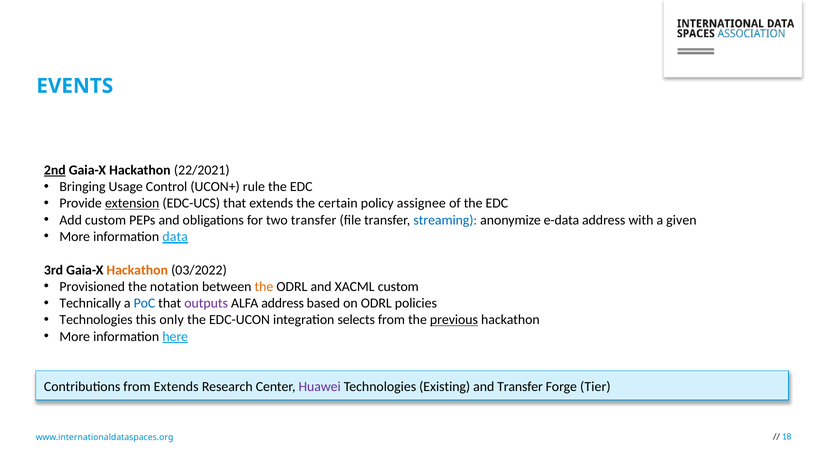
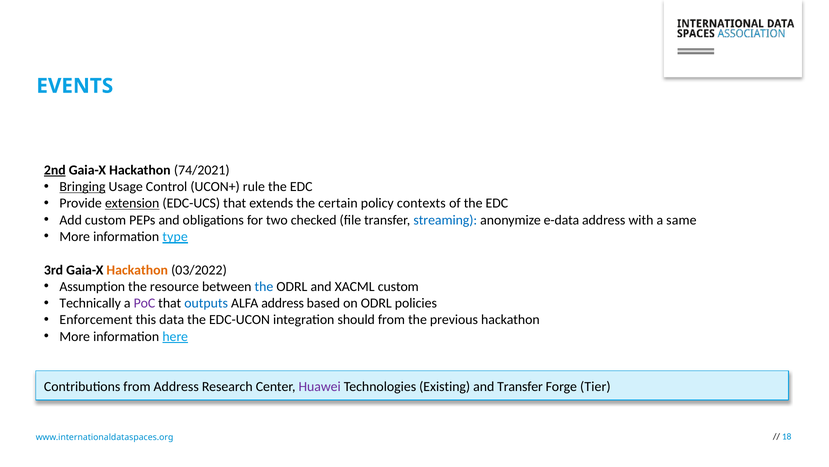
22/2021: 22/2021 -> 74/2021
Bringing underline: none -> present
assignee: assignee -> contexts
two transfer: transfer -> checked
given: given -> same
data: data -> type
Provisioned: Provisioned -> Assumption
notation: notation -> resource
the at (264, 286) colour: orange -> blue
PoC colour: blue -> purple
outputs colour: purple -> blue
Technologies at (96, 319): Technologies -> Enforcement
only: only -> data
selects: selects -> should
previous underline: present -> none
from Extends: Extends -> Address
